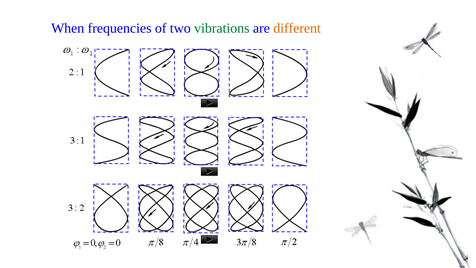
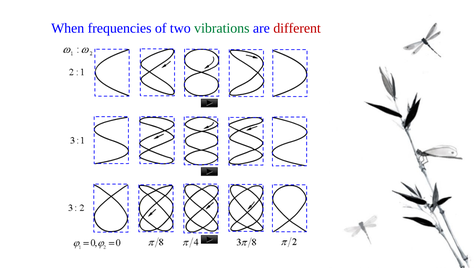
different colour: orange -> red
